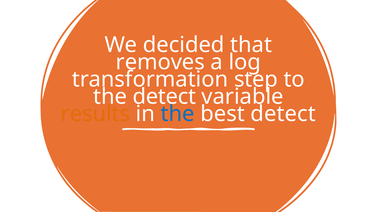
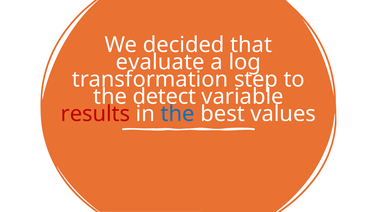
removes: removes -> evaluate
results colour: orange -> red
best detect: detect -> values
